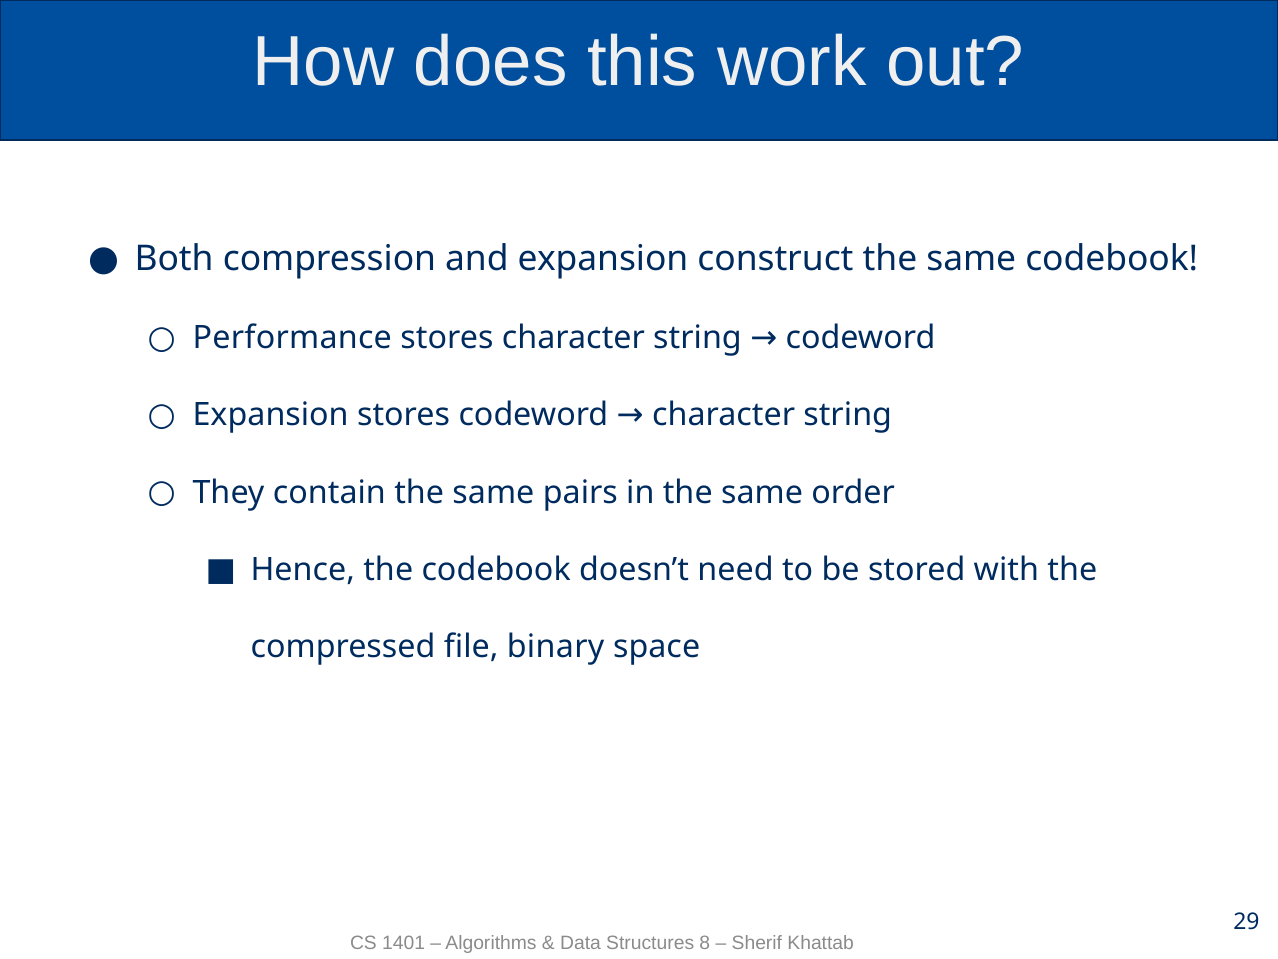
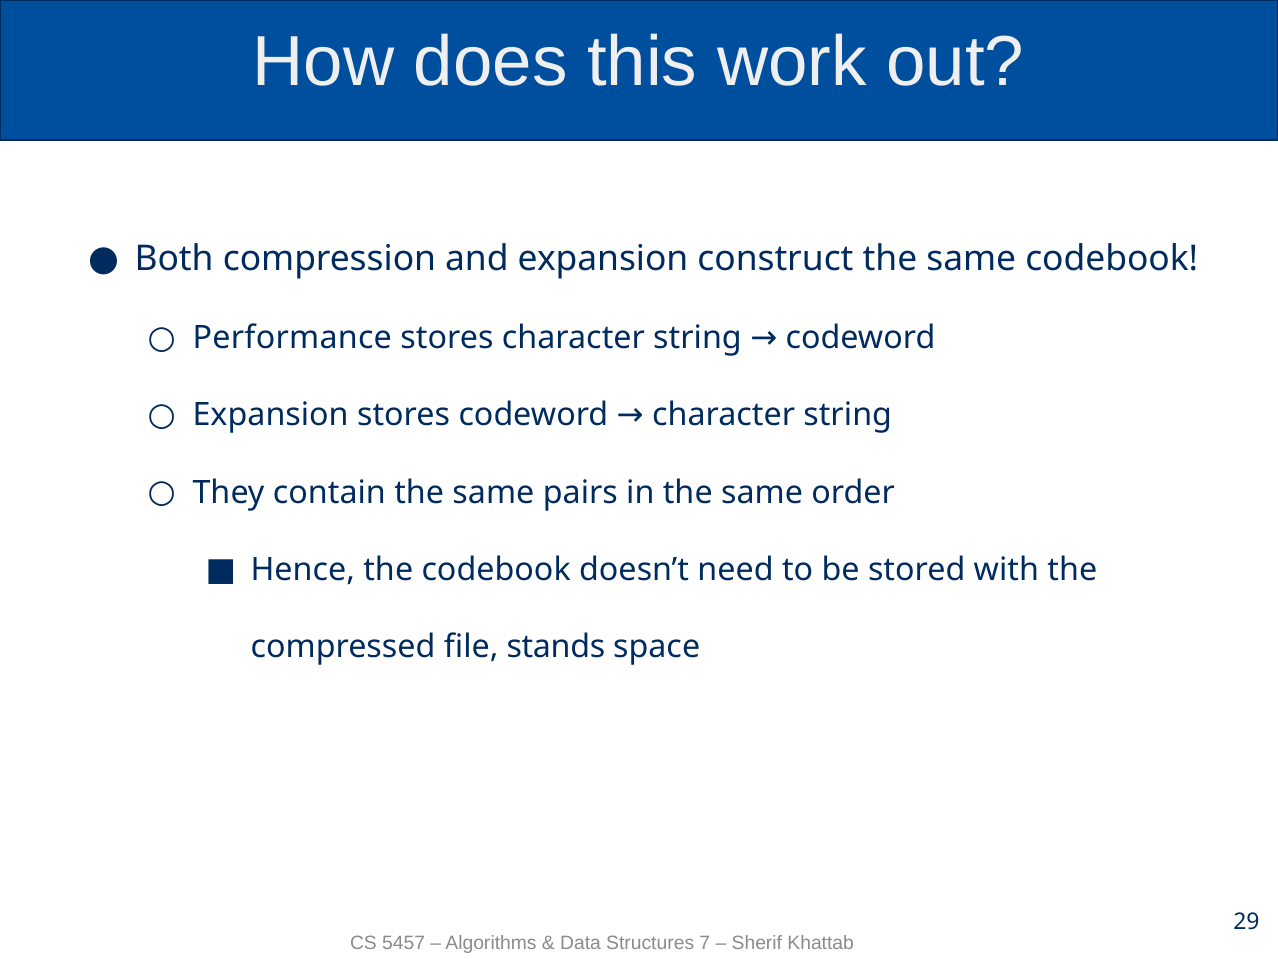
binary: binary -> stands
1401: 1401 -> 5457
8: 8 -> 7
